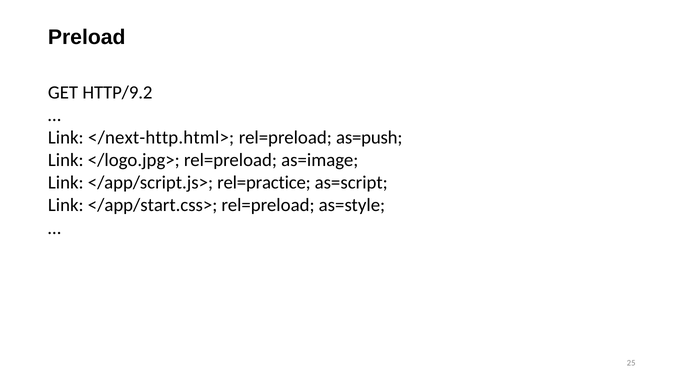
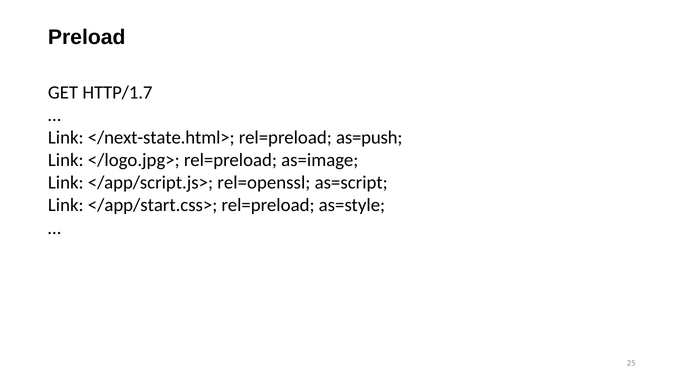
HTTP/9.2: HTTP/9.2 -> HTTP/1.7
</next-http.html>: </next-http.html> -> </next-state.html>
rel=practice: rel=practice -> rel=openssl
